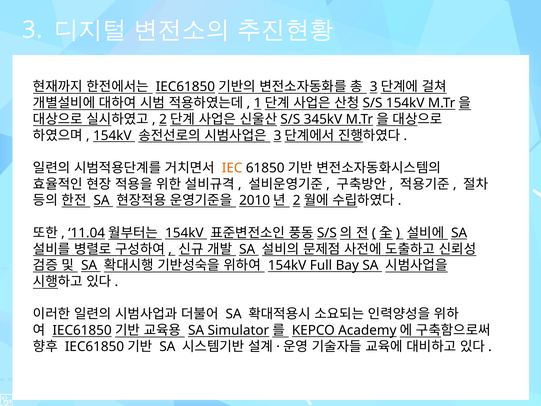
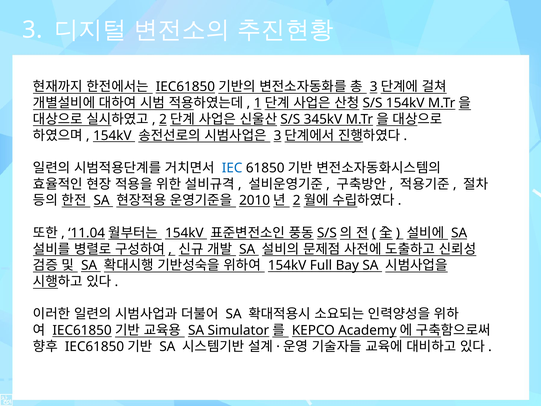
IEC colour: orange -> blue
